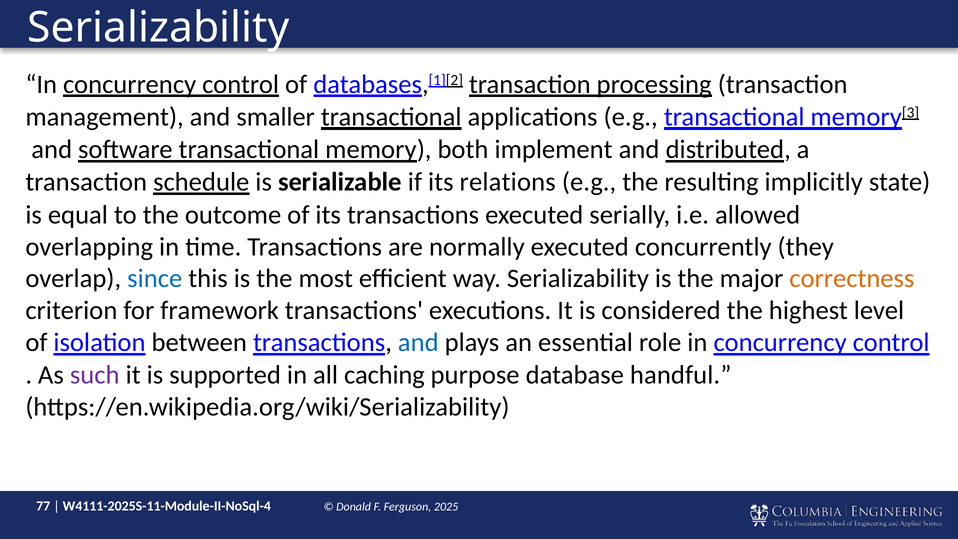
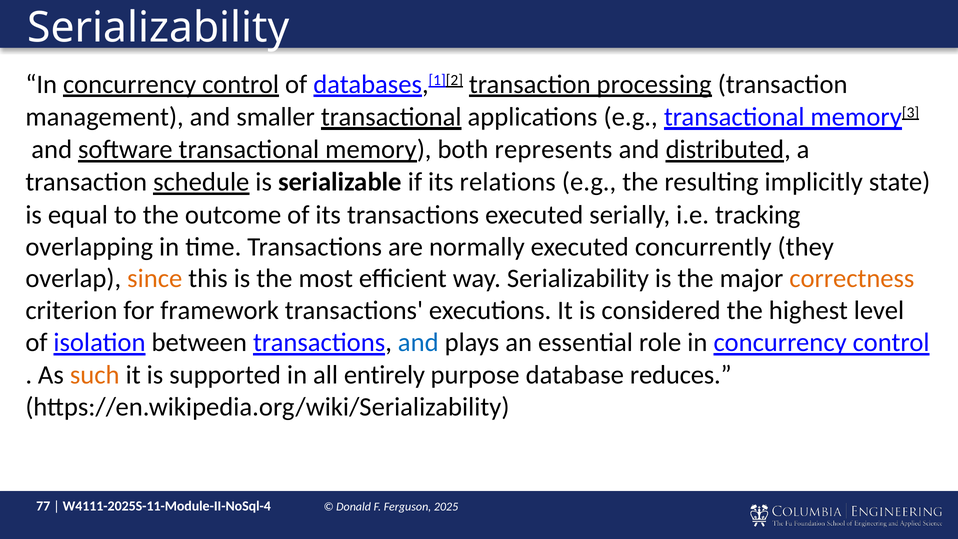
implement: implement -> represents
allowed: allowed -> tracking
since colour: blue -> orange
such colour: purple -> orange
caching: caching -> entirely
handful: handful -> reduces
